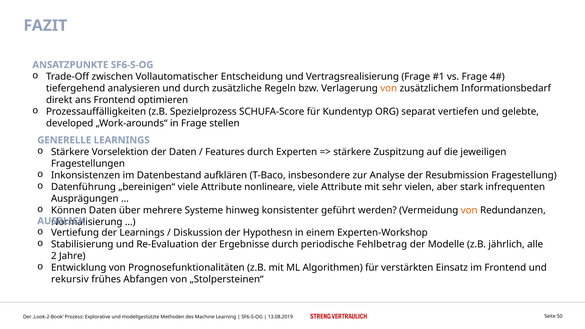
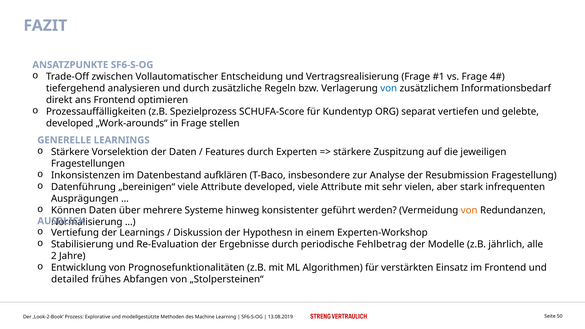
von at (389, 88) colour: orange -> blue
Attribute nonlineare: nonlineare -> developed
rekursiv: rekursiv -> detailed
